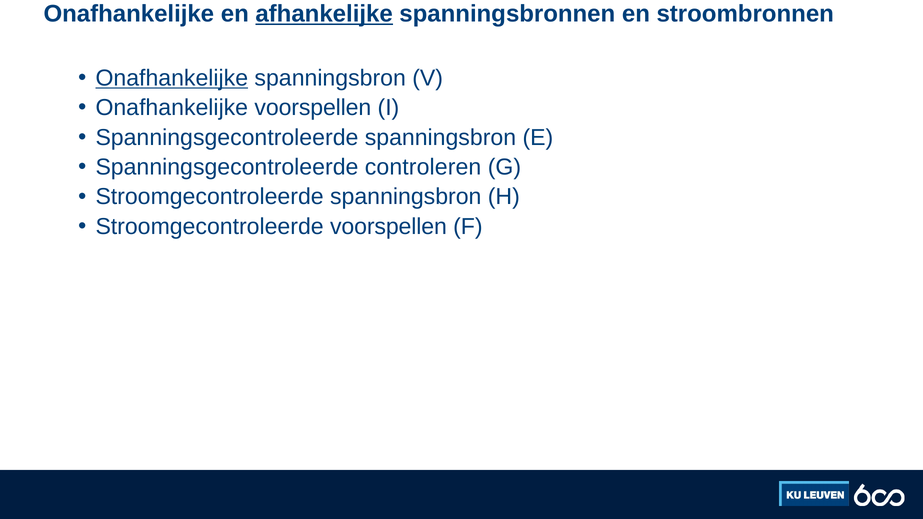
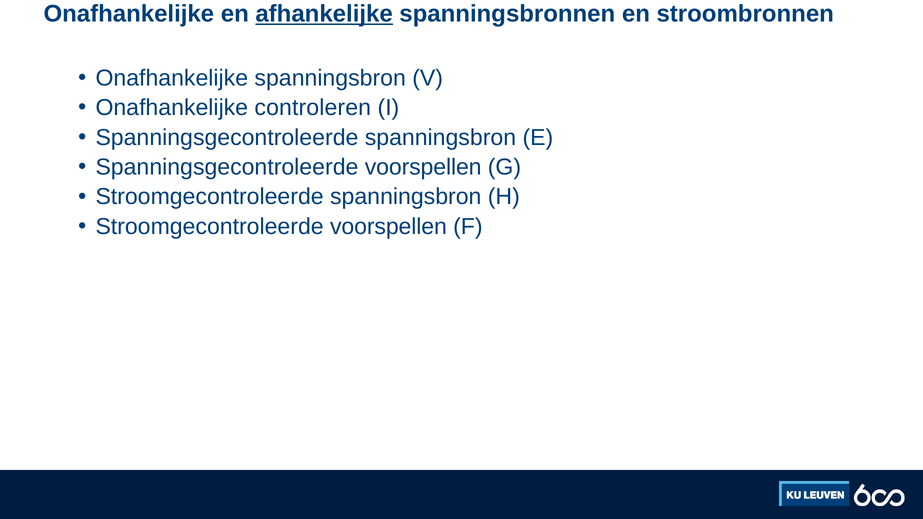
Onafhankelijke at (172, 78) underline: present -> none
Onafhankelijke voorspellen: voorspellen -> controleren
Spanningsgecontroleerde controleren: controleren -> voorspellen
